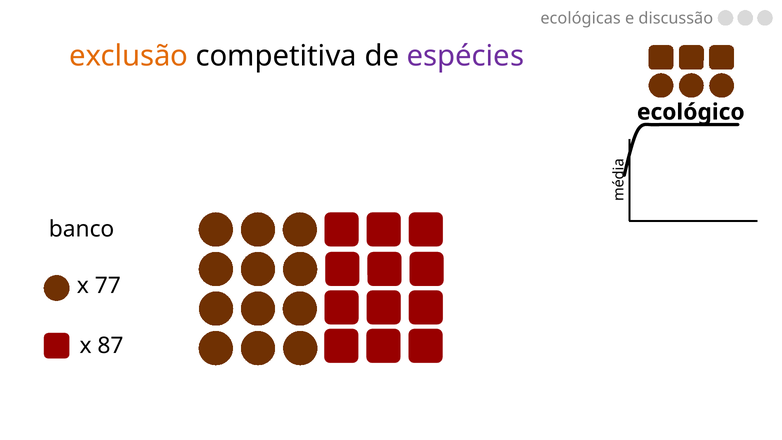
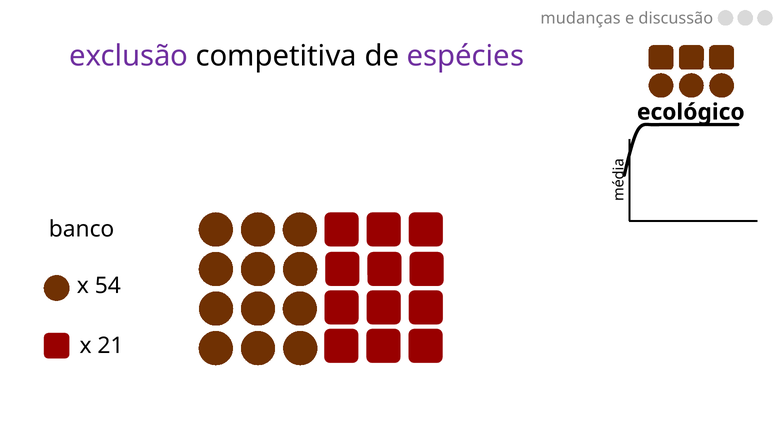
ecológicas: ecológicas -> mudanças
exclusão colour: orange -> purple
77: 77 -> 54
87: 87 -> 21
